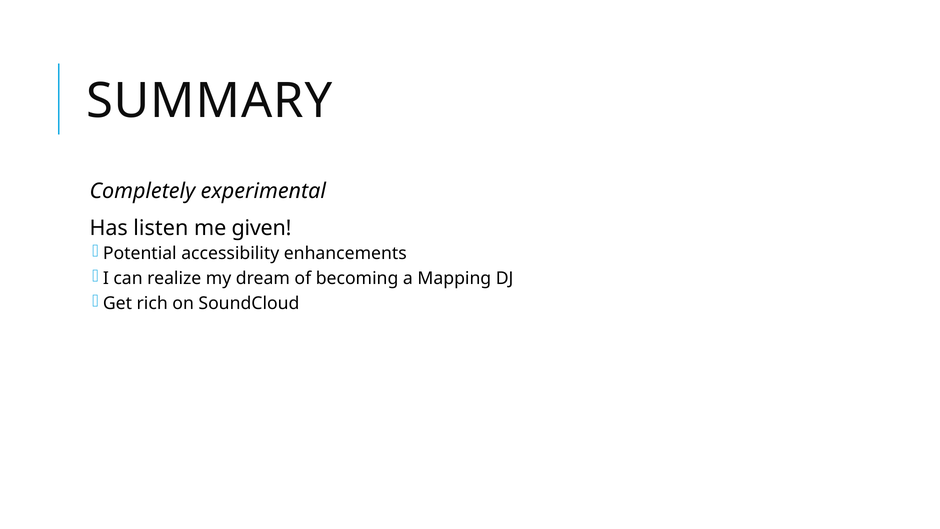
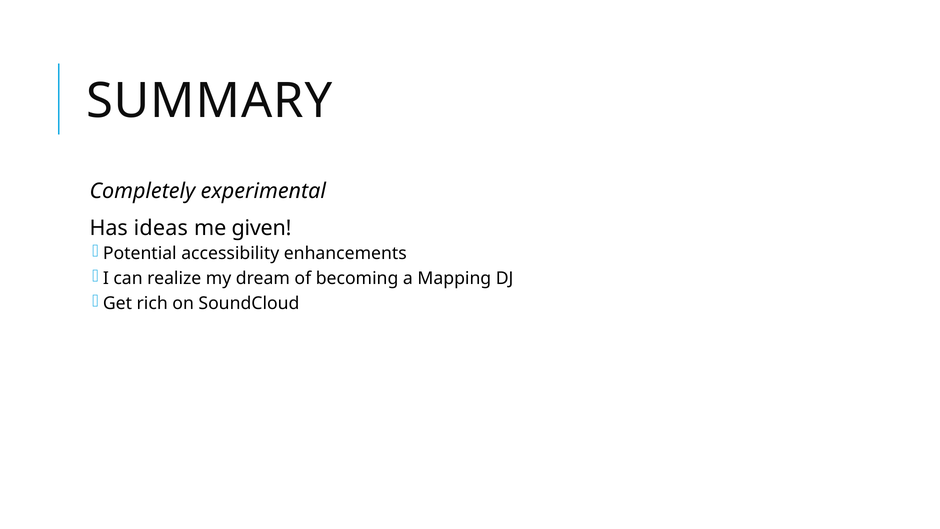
listen: listen -> ideas
